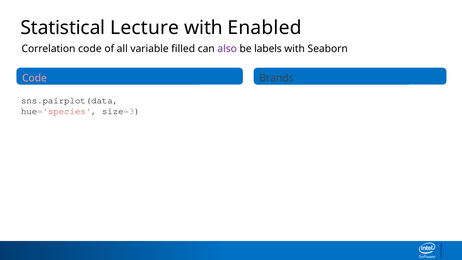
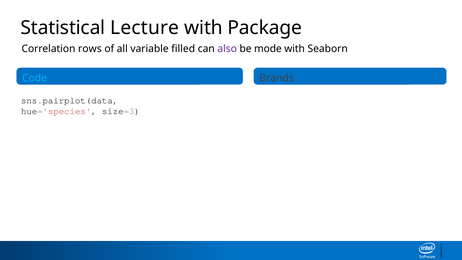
Enabled: Enabled -> Package
Correlation code: code -> rows
labels: labels -> mode
Code at (34, 78) colour: pink -> light blue
